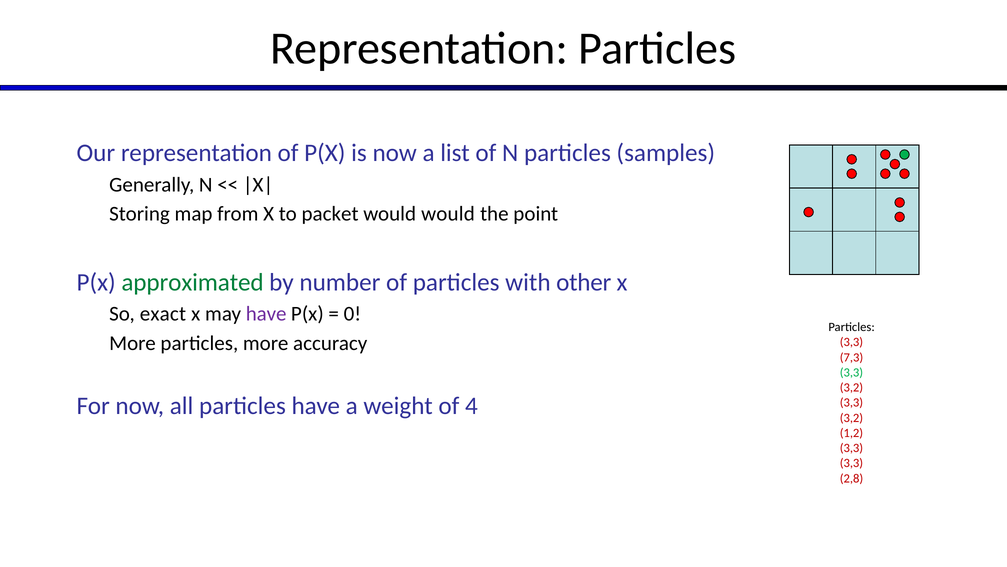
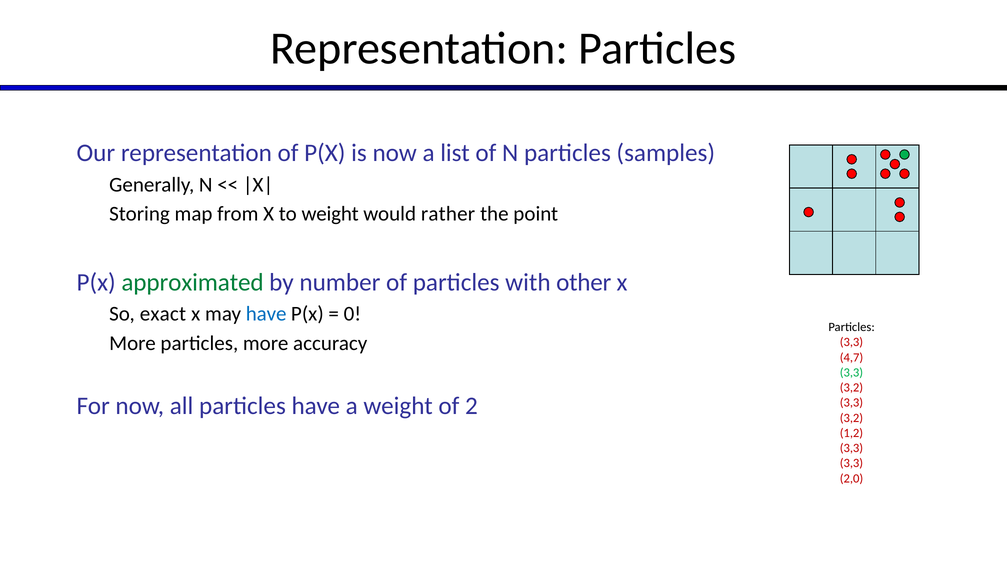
to packet: packet -> weight
would would: would -> rather
have at (266, 314) colour: purple -> blue
7,3: 7,3 -> 4,7
4: 4 -> 2
2,8: 2,8 -> 2,0
